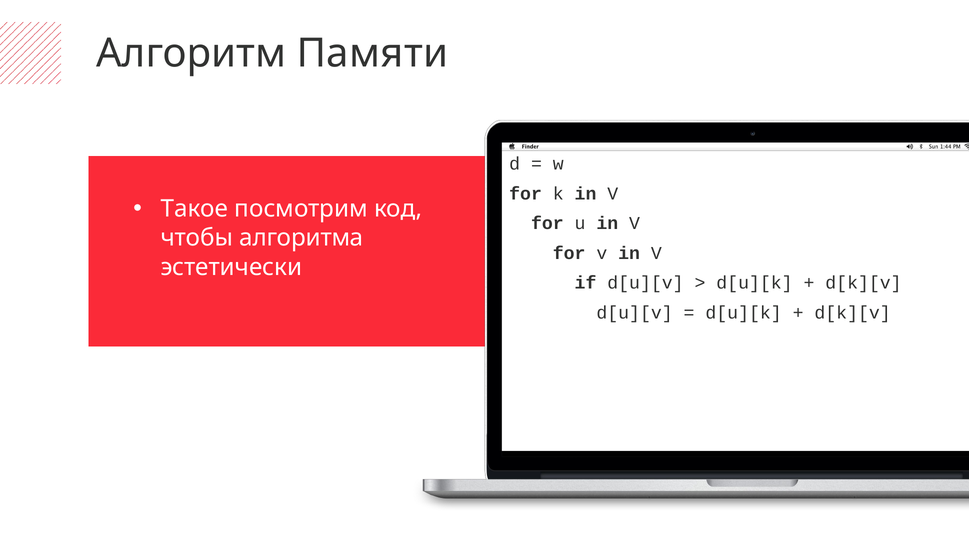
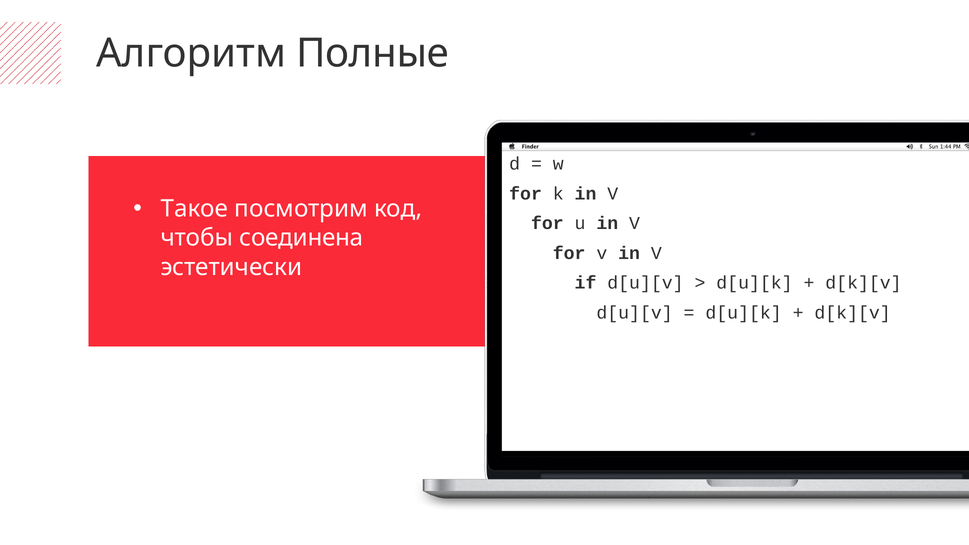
Памяти: Памяти -> Полные
алгоритма: алгоритма -> соединена
